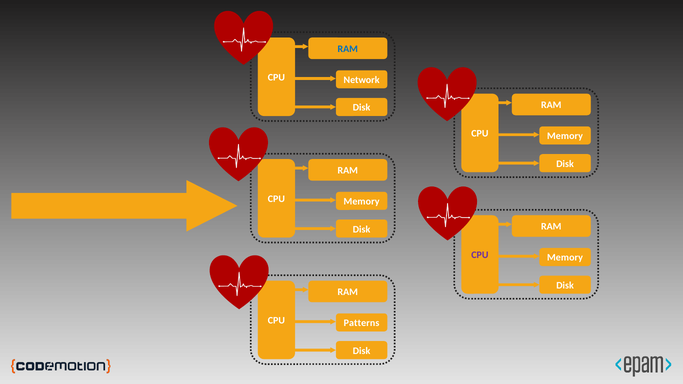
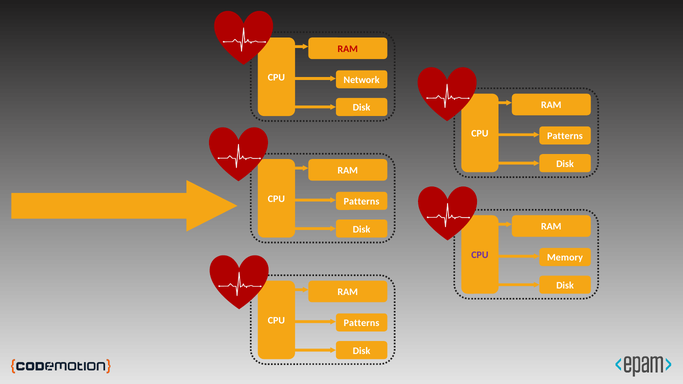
RAM at (348, 49) colour: blue -> red
Memory at (565, 136): Memory -> Patterns
Memory at (362, 202): Memory -> Patterns
